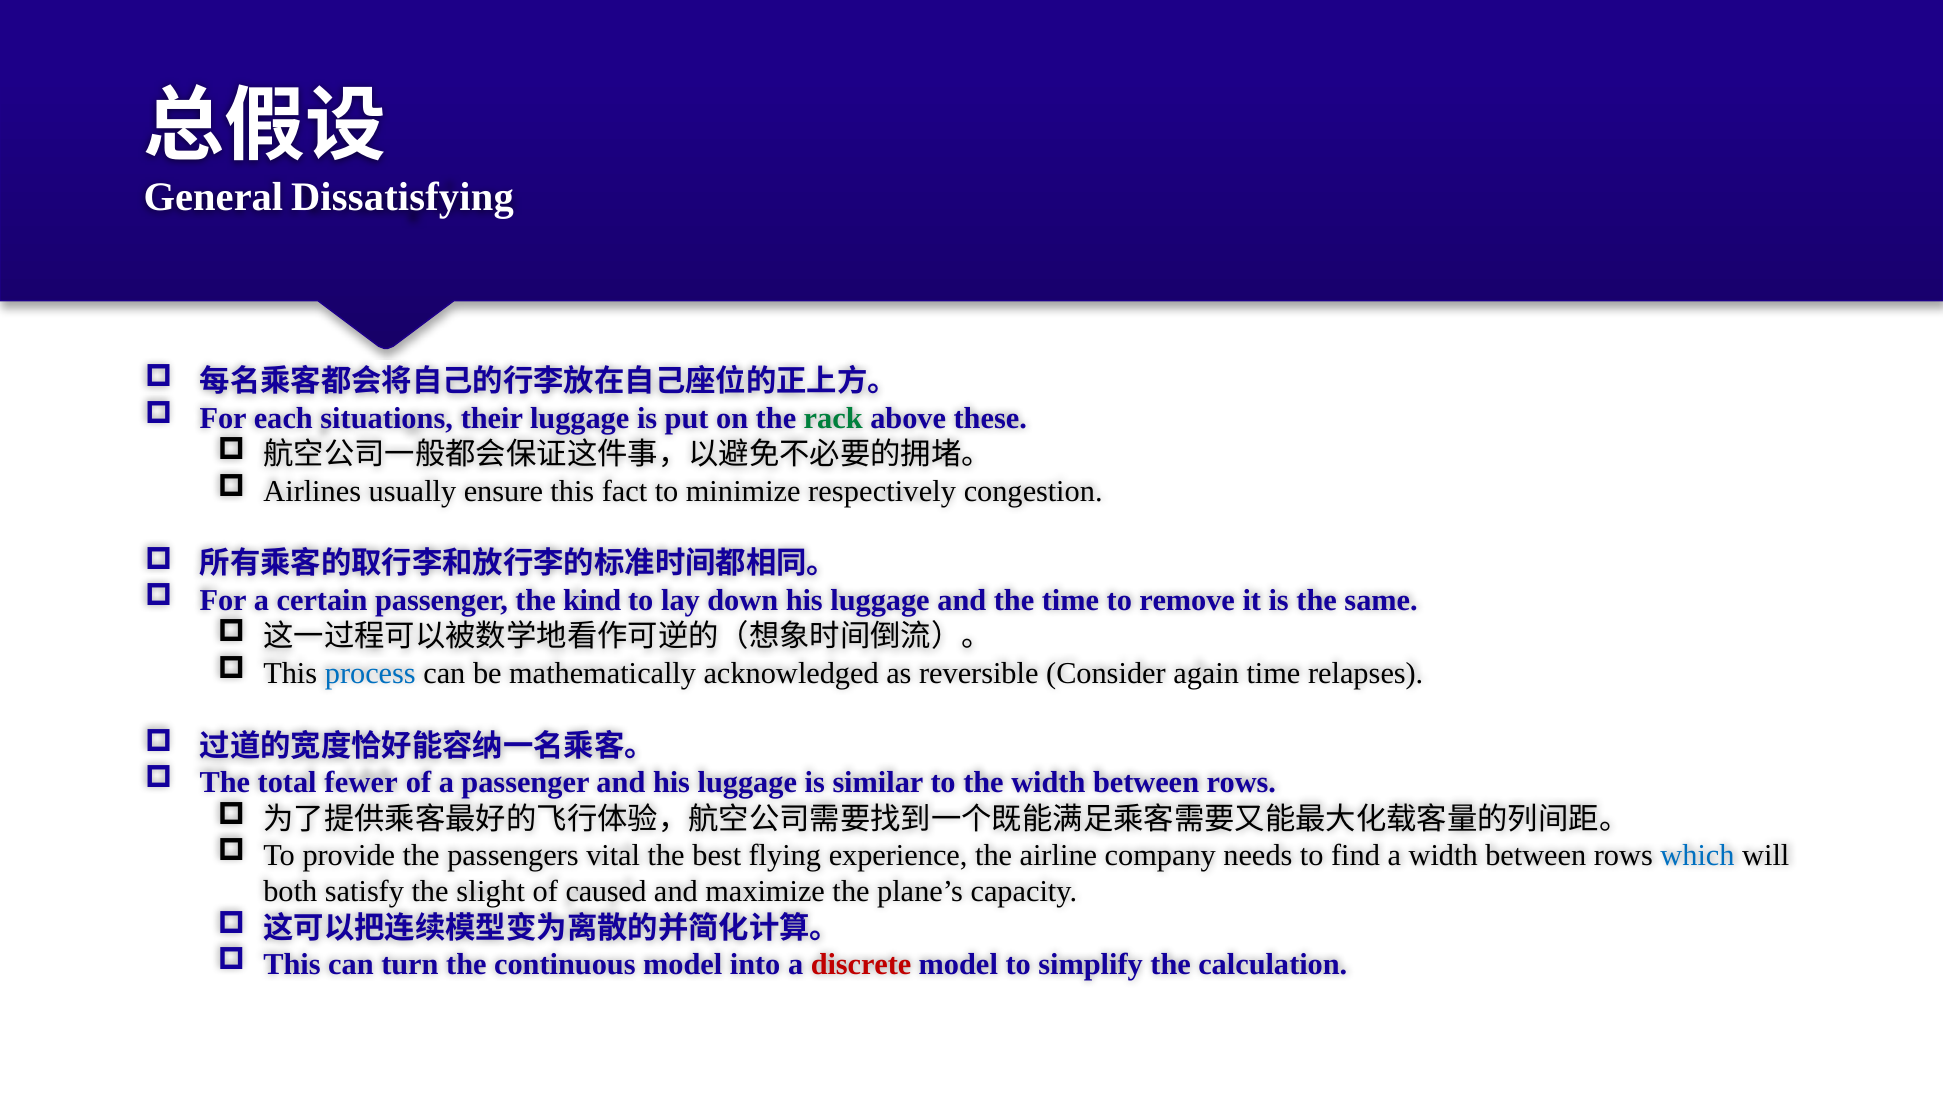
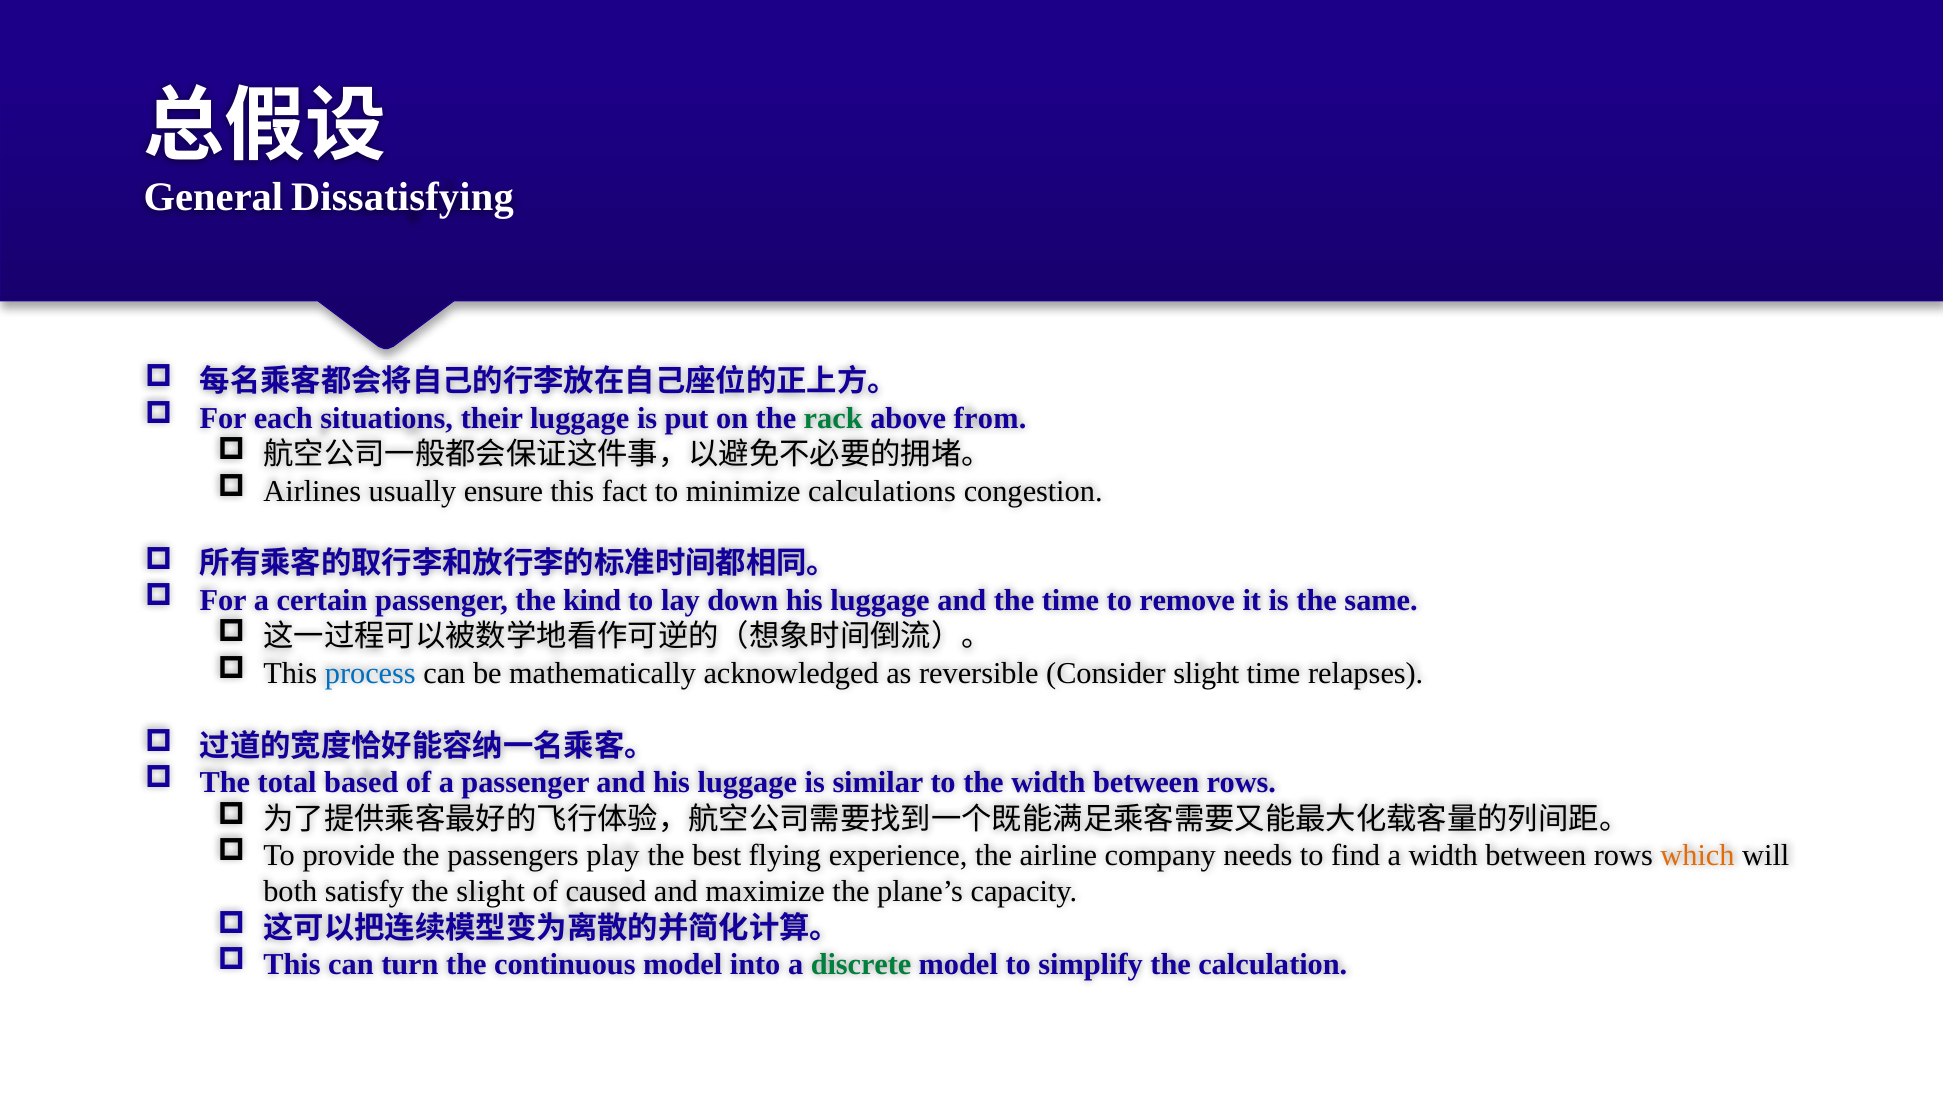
these: these -> from
respectively: respectively -> calculations
Consider again: again -> slight
fewer: fewer -> based
vital: vital -> play
which colour: blue -> orange
discrete colour: red -> green
